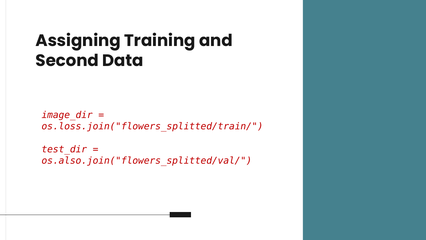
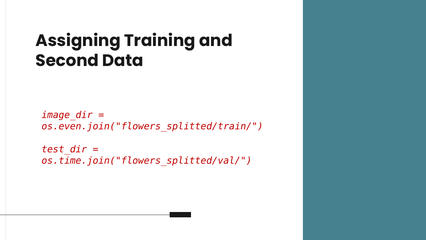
os.loss.join("flowers_splitted/train/: os.loss.join("flowers_splitted/train/ -> os.even.join("flowers_splitted/train/
os.also.join("flowers_splitted/val/: os.also.join("flowers_splitted/val/ -> os.time.join("flowers_splitted/val/
